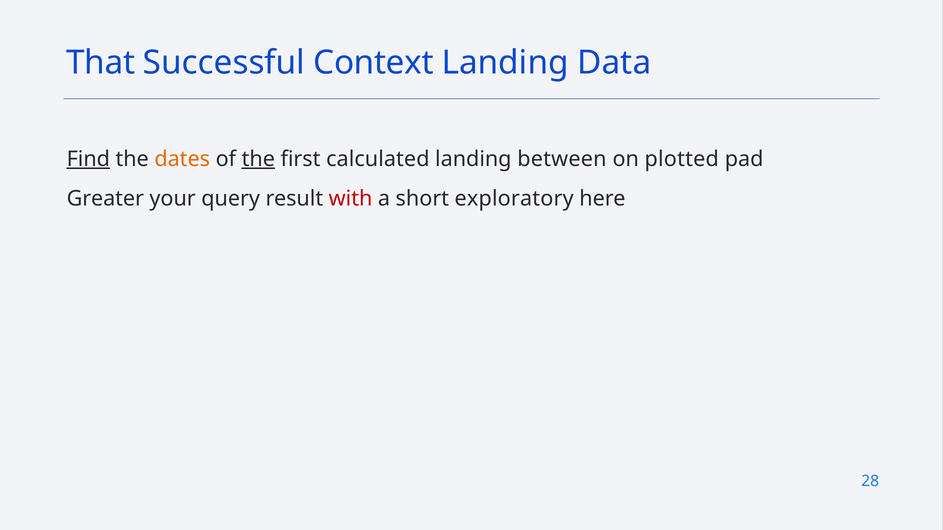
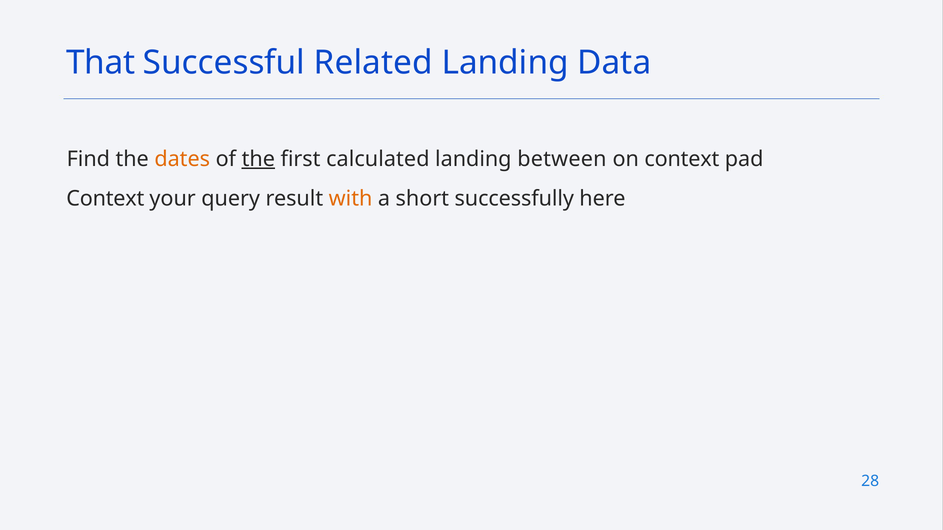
Context: Context -> Related
Find underline: present -> none
on plotted: plotted -> context
Greater at (105, 199): Greater -> Context
with colour: red -> orange
exploratory: exploratory -> successfully
